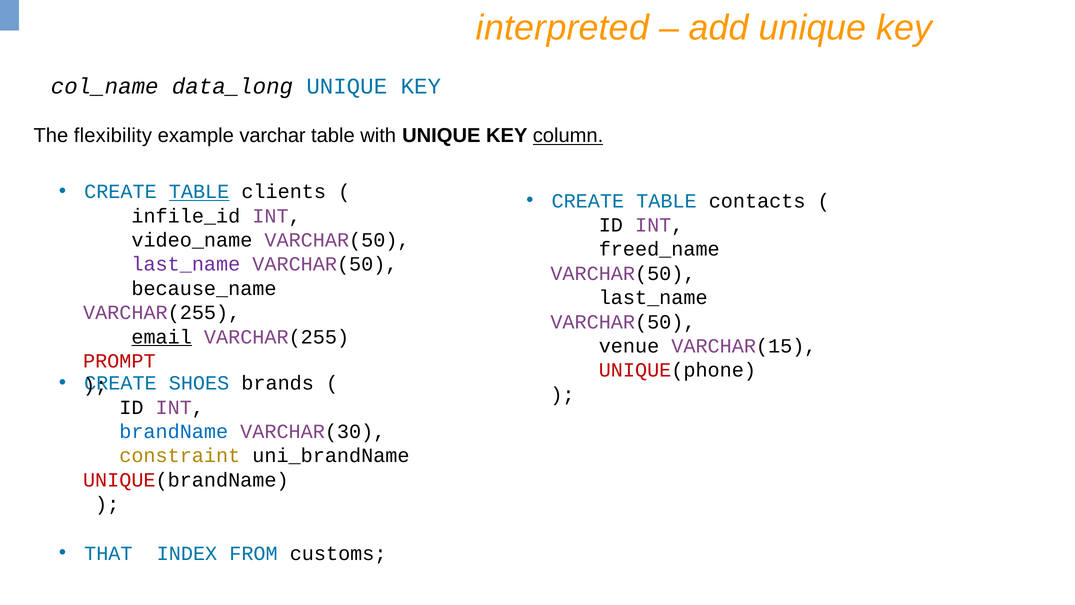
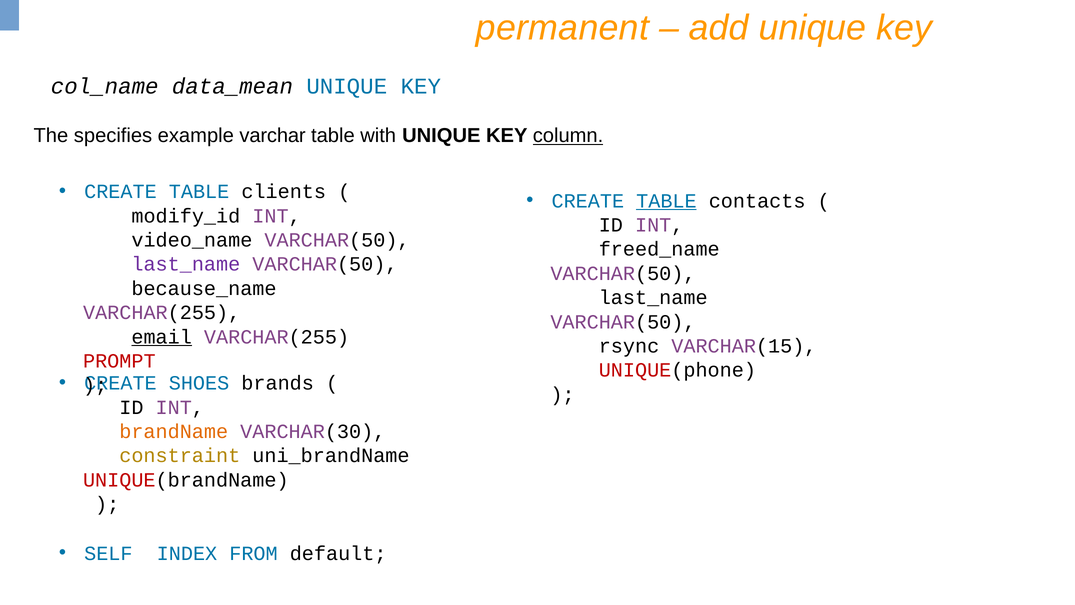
interpreted: interpreted -> permanent
data_long: data_long -> data_mean
flexibility: flexibility -> specifies
TABLE at (199, 192) underline: present -> none
TABLE at (666, 201) underline: none -> present
infile_id: infile_id -> modify_id
venue: venue -> rsync
brandName colour: blue -> orange
THAT: THAT -> SELF
customs: customs -> default
